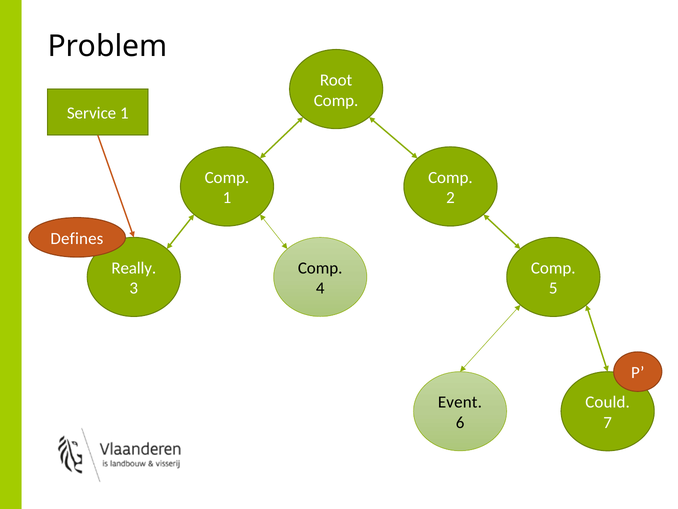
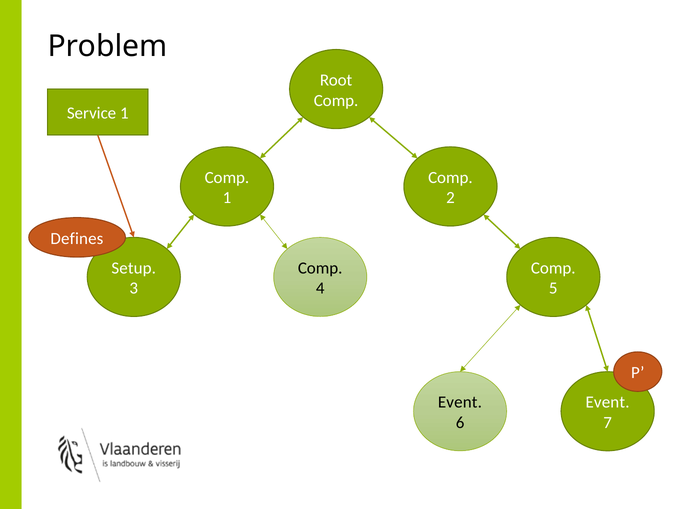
Really: Really -> Setup
Could at (608, 402): Could -> Event
